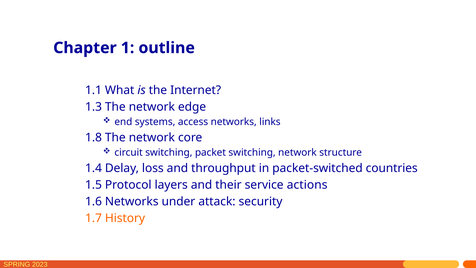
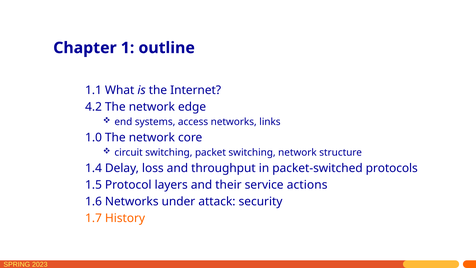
1.3: 1.3 -> 4.2
1.8: 1.8 -> 1.0
countries: countries -> protocols
